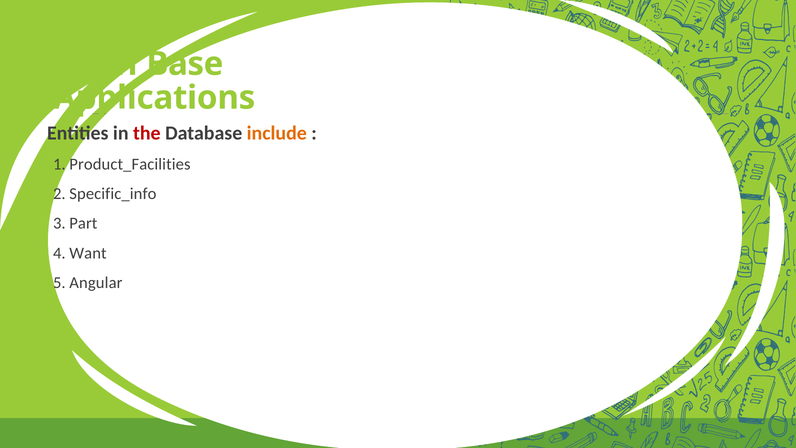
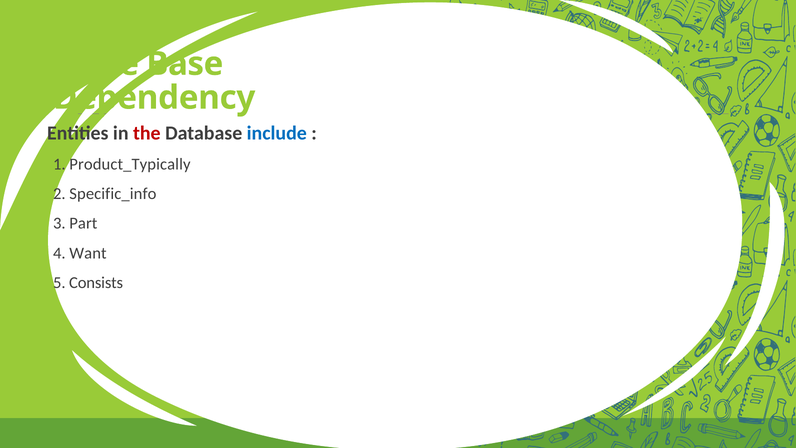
Stuff at (100, 64): Stuff -> Base
Applications: Applications -> Dependency
include colour: orange -> blue
Product_Facilities: Product_Facilities -> Product_Typically
Angular: Angular -> Consists
